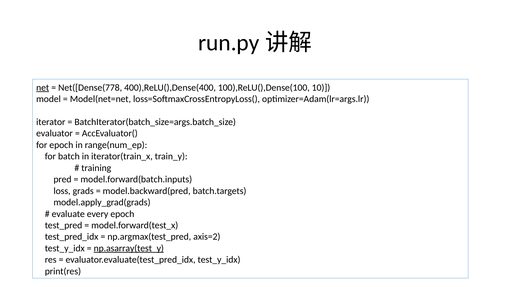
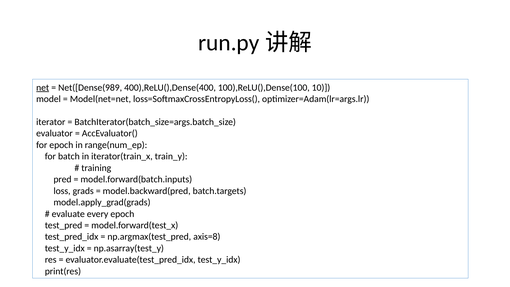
Net([Dense(778: Net([Dense(778 -> Net([Dense(989
axis=2: axis=2 -> axis=8
np.asarray(test_y underline: present -> none
